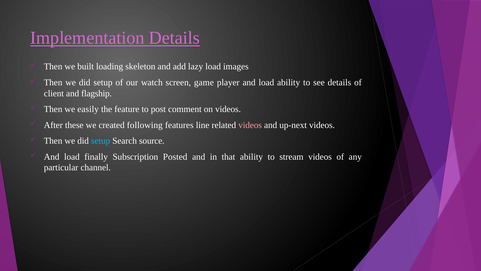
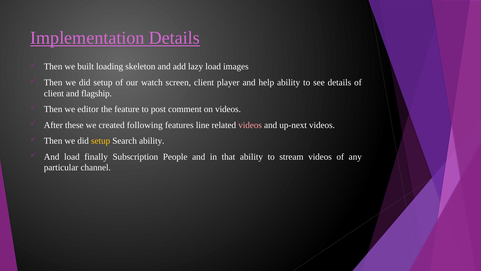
screen game: game -> client
player and load: load -> help
easily: easily -> editor
setup at (101, 141) colour: light blue -> yellow
Search source: source -> ability
Posted: Posted -> People
